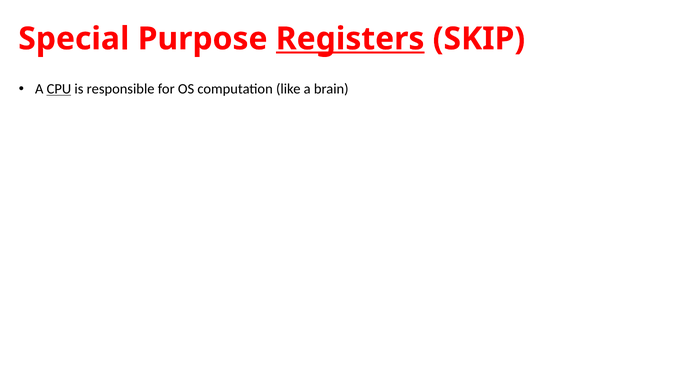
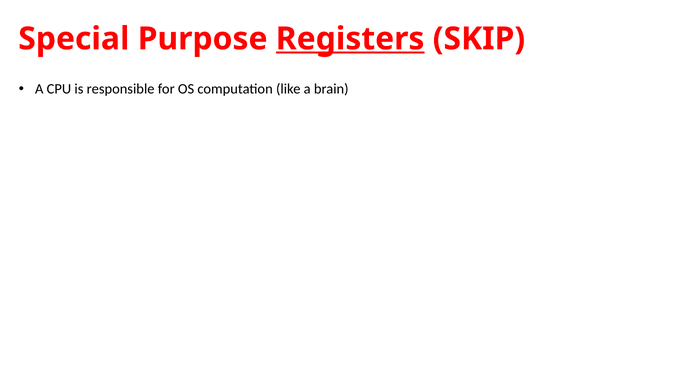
CPU underline: present -> none
